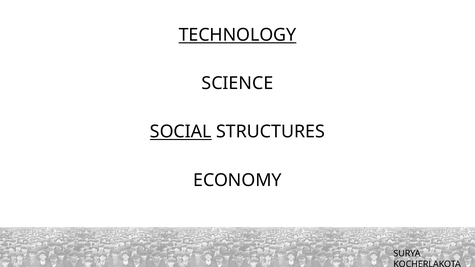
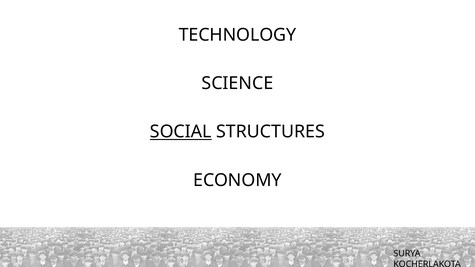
TECHNOLOGY underline: present -> none
